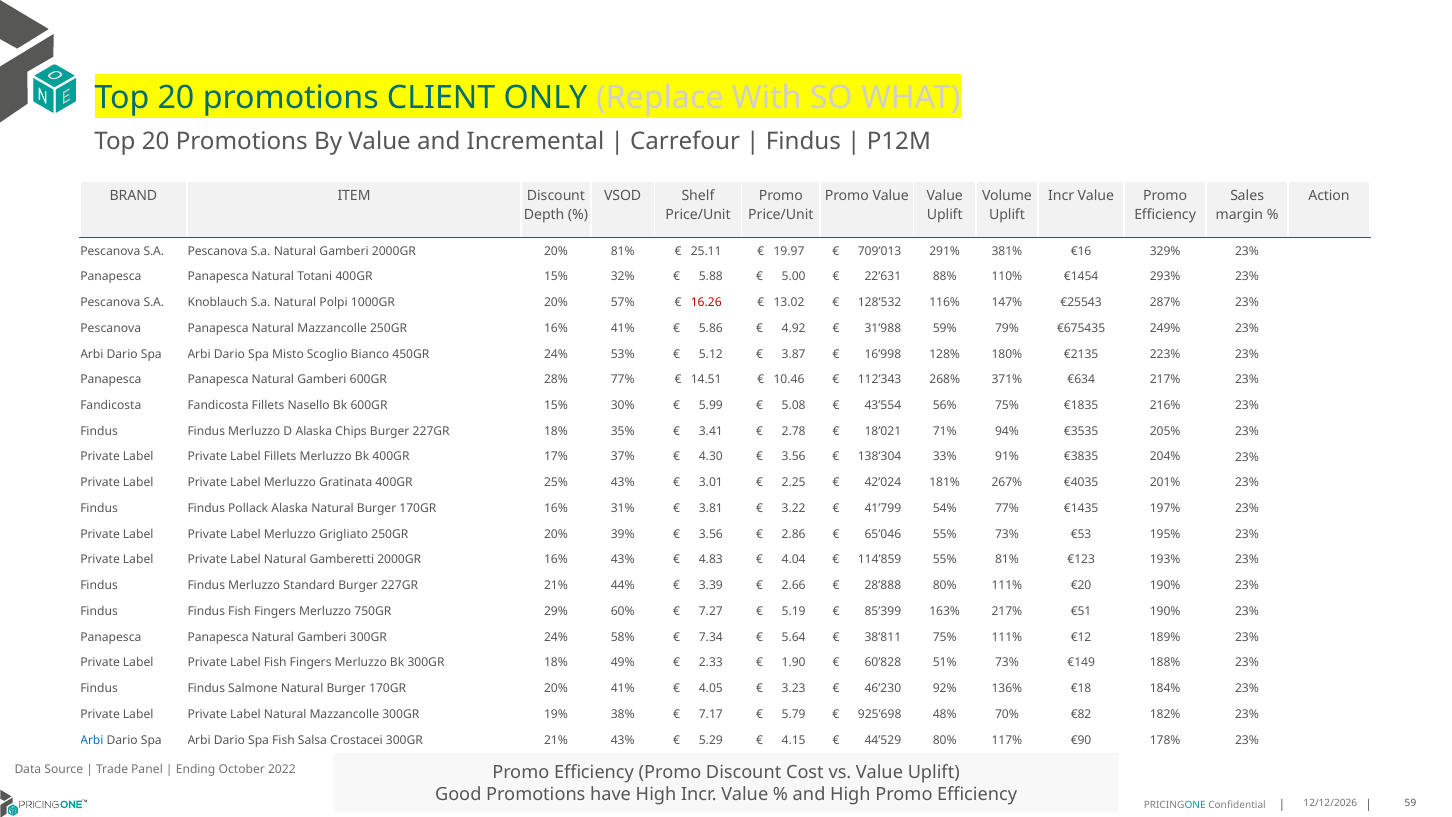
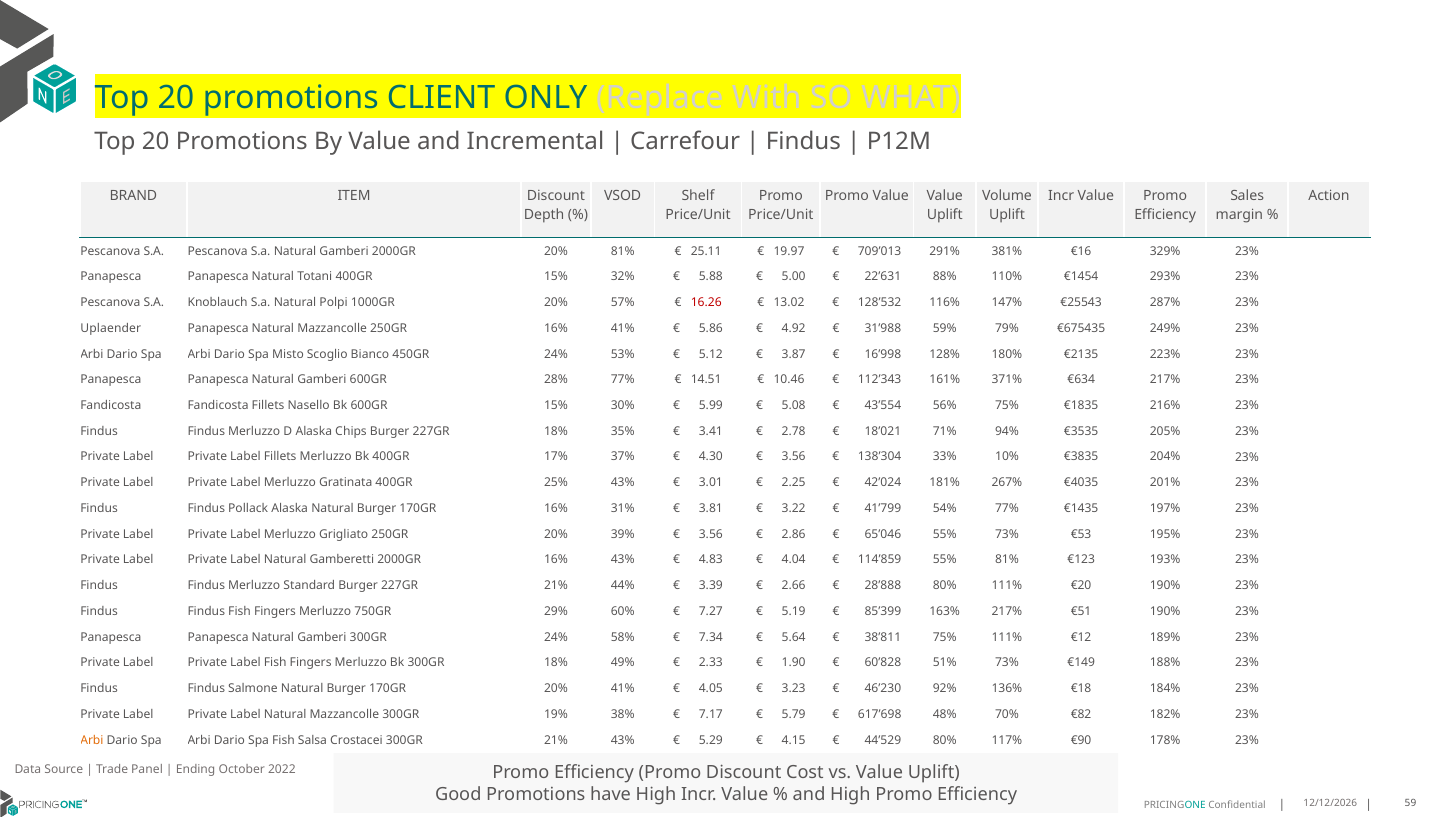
Pescanova at (111, 328): Pescanova -> Uplaender
268%: 268% -> 161%
91%: 91% -> 10%
925’698: 925’698 -> 617’698
Arbi at (92, 740) colour: blue -> orange
